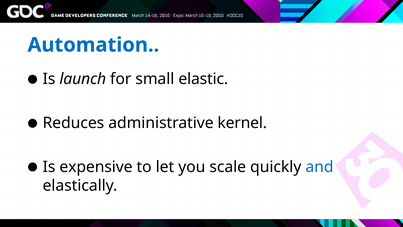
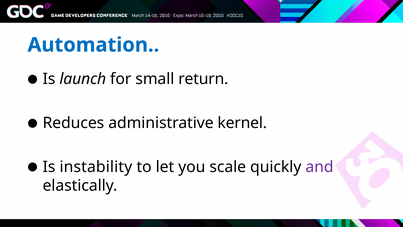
elastic: elastic -> return
expensive: expensive -> instability
and colour: blue -> purple
